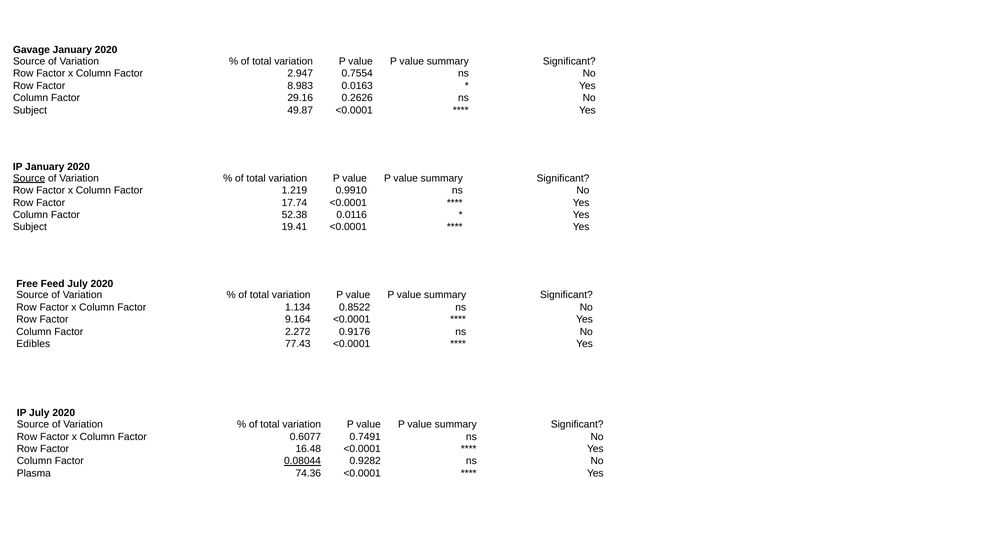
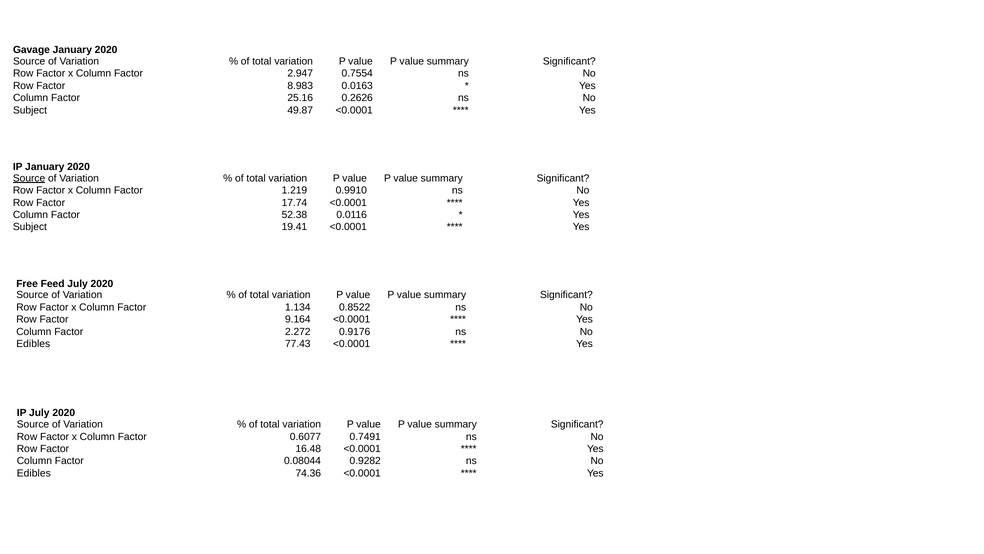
29.16: 29.16 -> 25.16
0.08044 underline: present -> none
Plasma at (34, 473): Plasma -> Edibles
